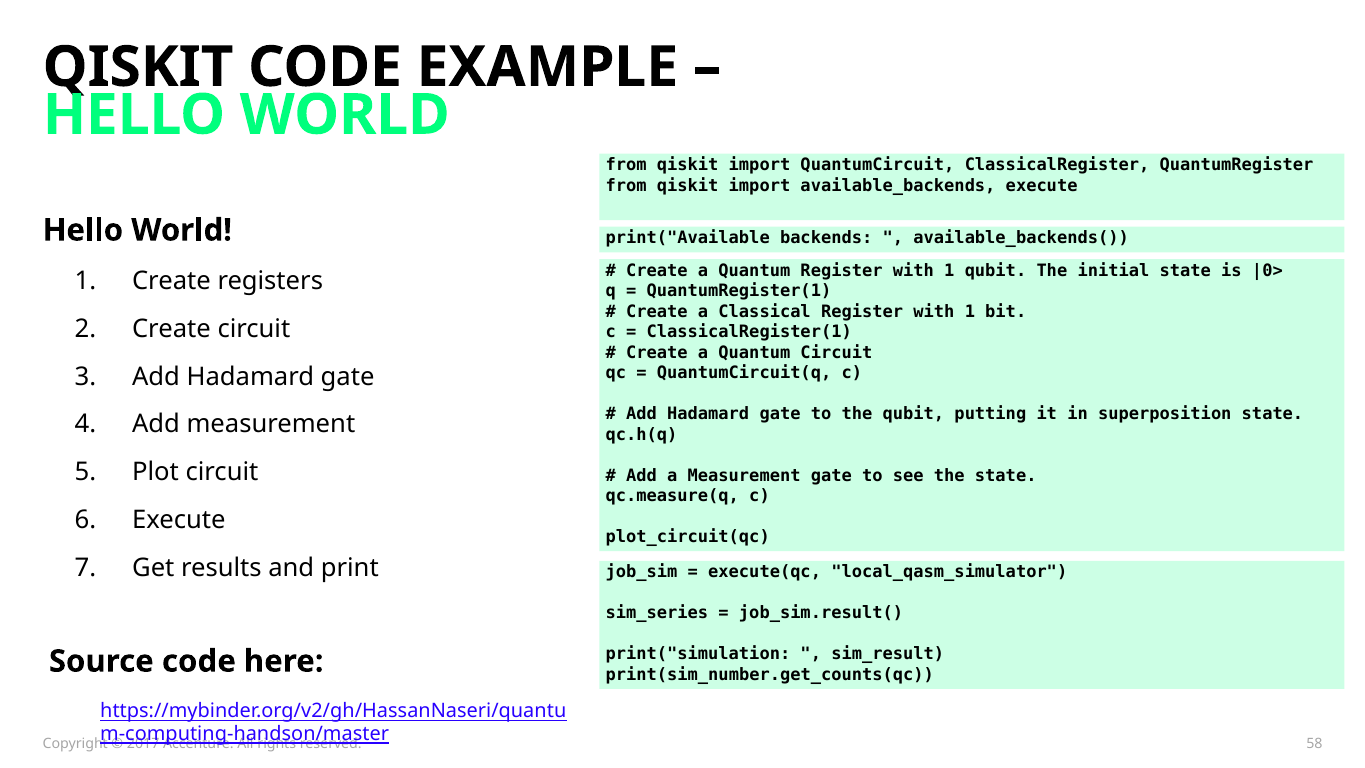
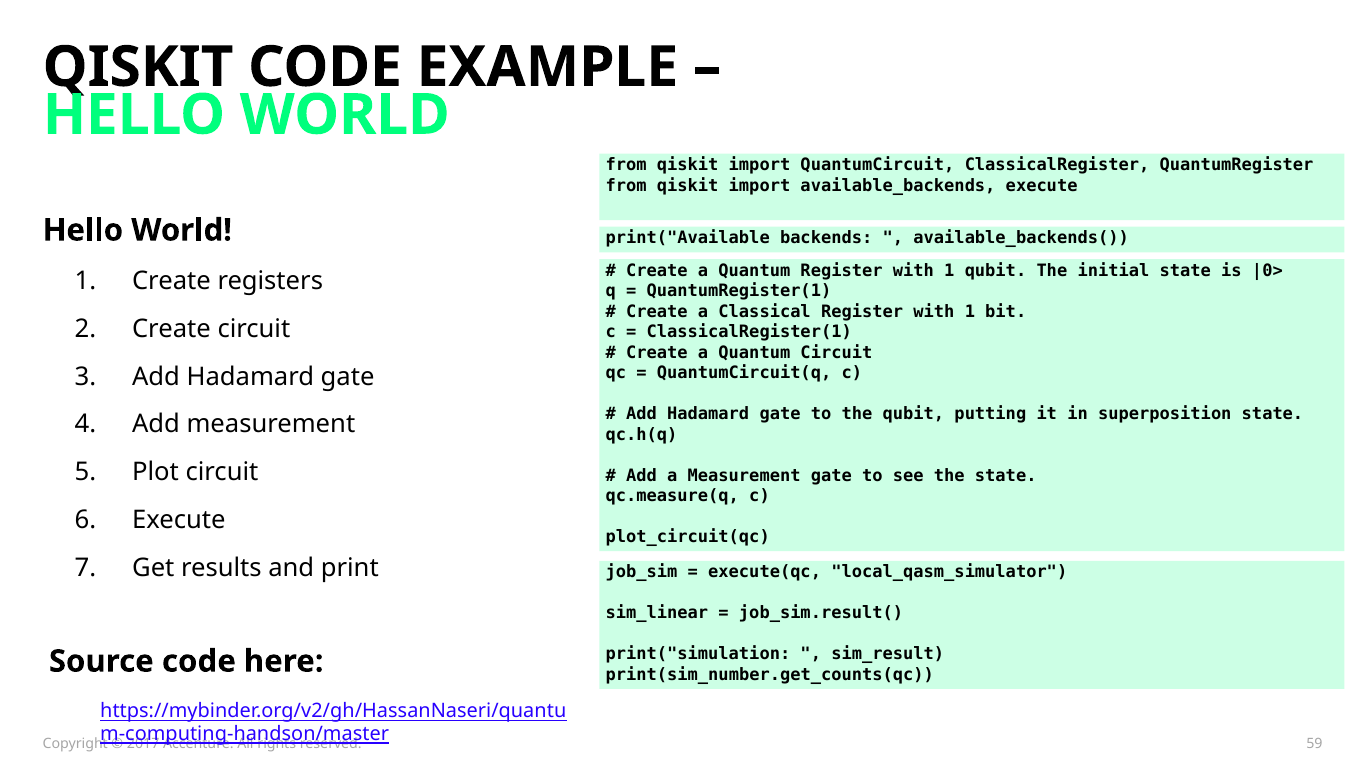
sim_series: sim_series -> sim_linear
58: 58 -> 59
